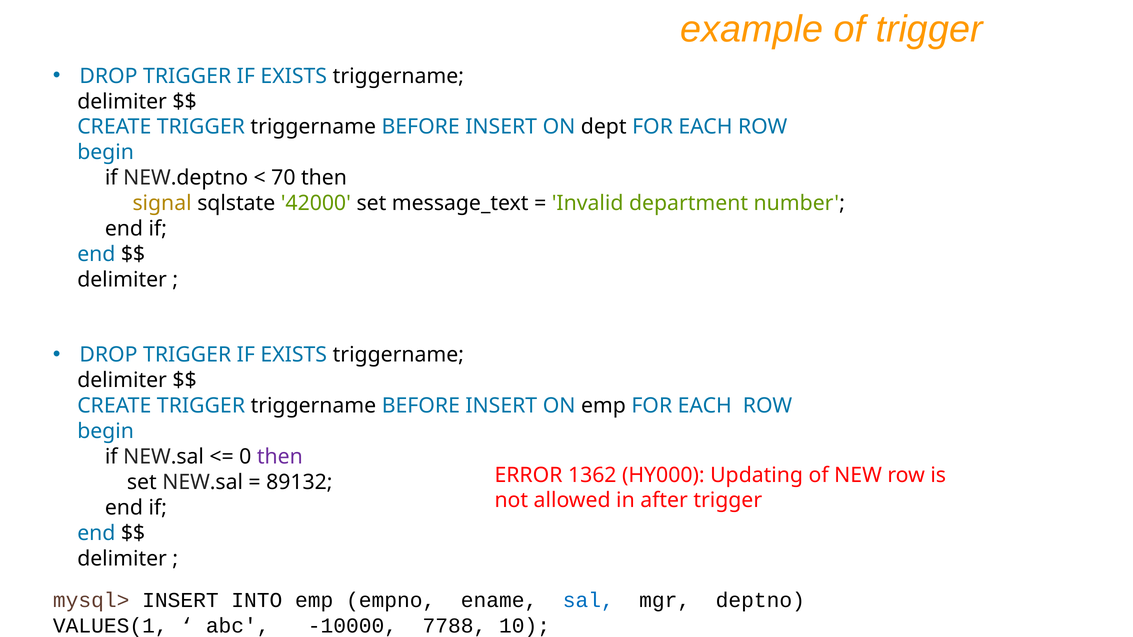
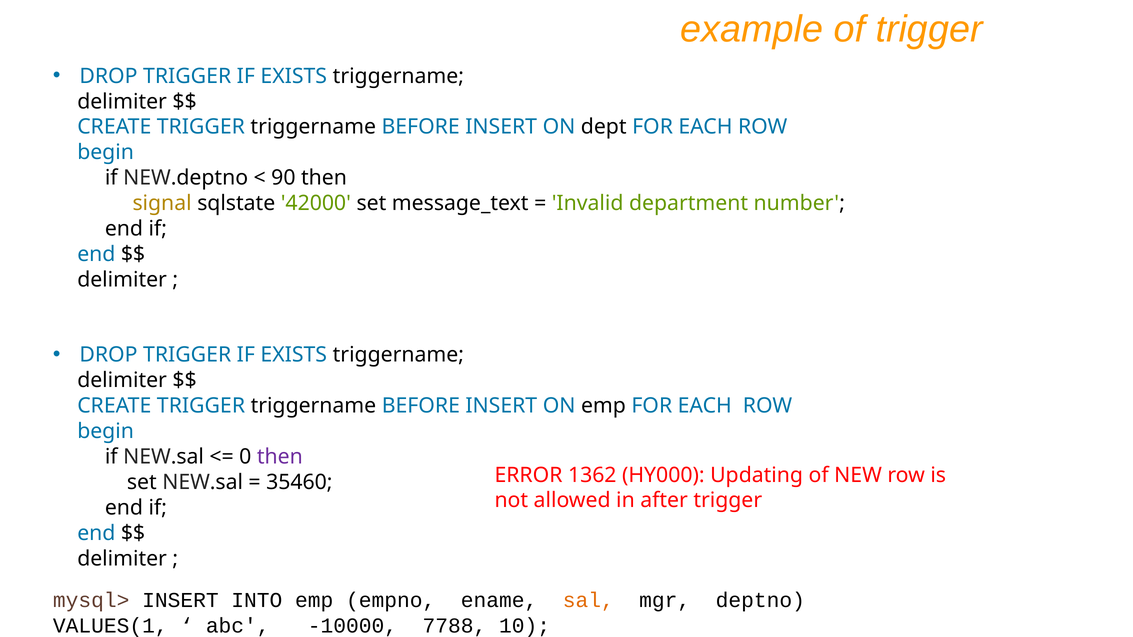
70: 70 -> 90
89132: 89132 -> 35460
sal colour: blue -> orange
